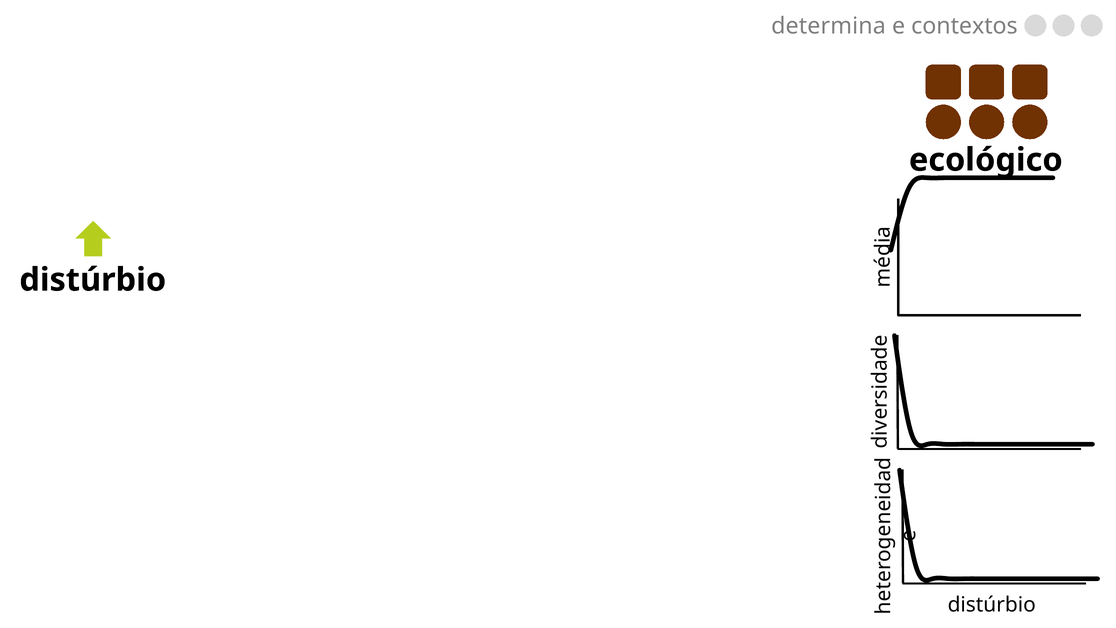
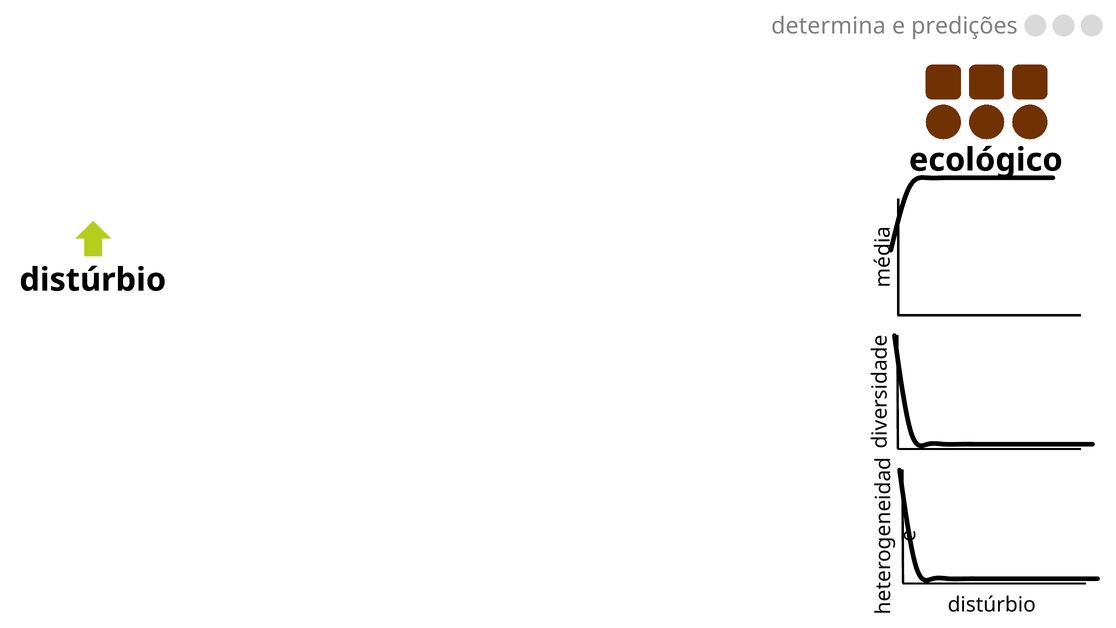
contextos: contextos -> predições
